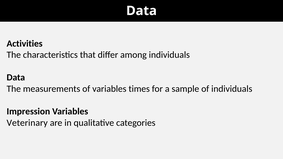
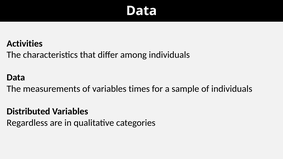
Impression: Impression -> Distributed
Veterinary: Veterinary -> Regardless
